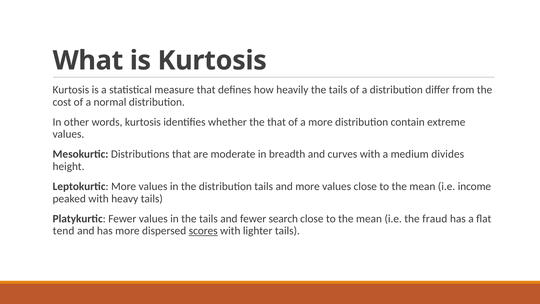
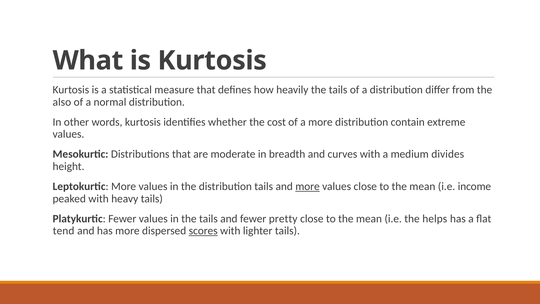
cost: cost -> also
the that: that -> cost
more at (308, 186) underline: none -> present
search: search -> pretty
fraud: fraud -> helps
